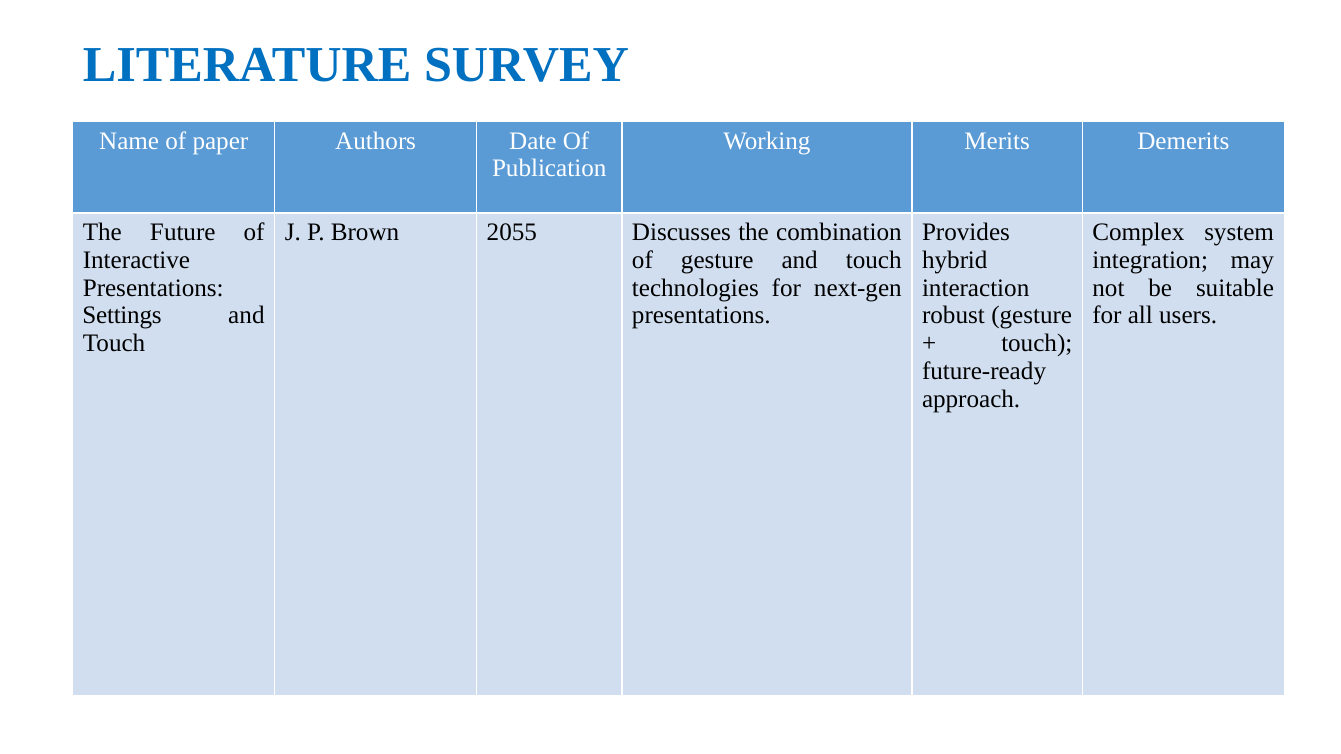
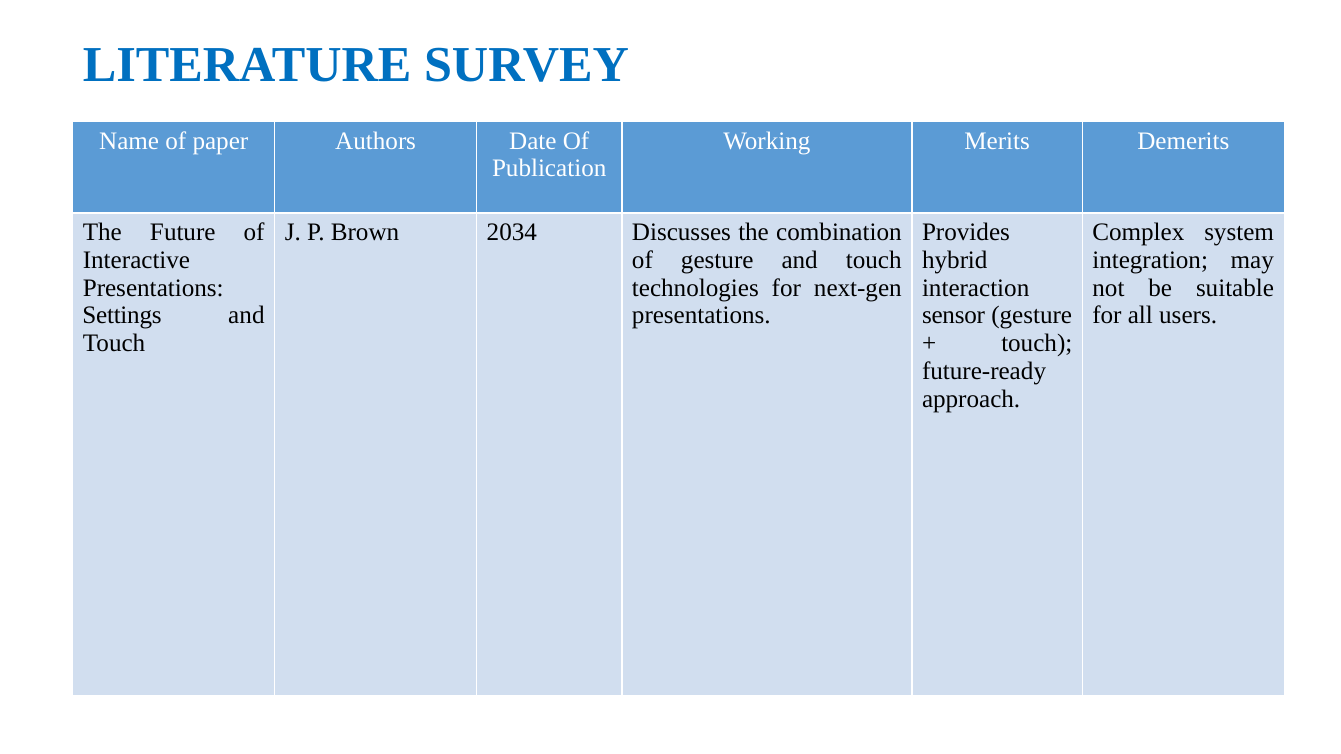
2055: 2055 -> 2034
robust: robust -> sensor
